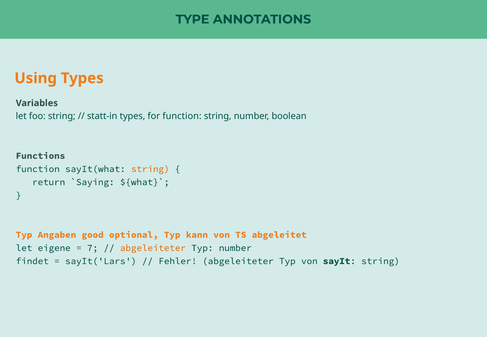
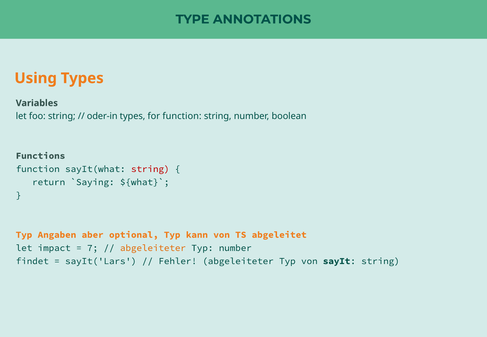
statt-in: statt-in -> oder-in
string at (150, 169) colour: orange -> red
good: good -> aber
eigene: eigene -> impact
